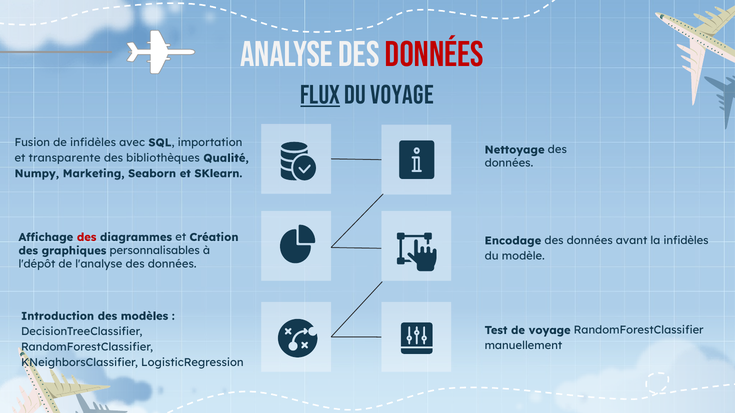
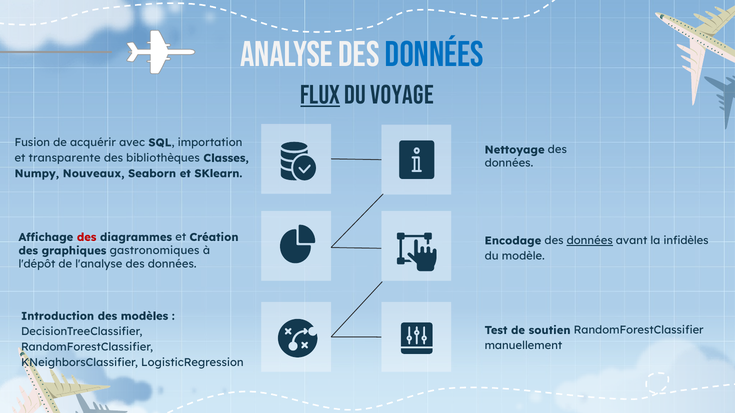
données at (434, 55) colour: red -> blue
de infidèles: infidèles -> acquérir
Qualité: Qualité -> Classes
Marketing: Marketing -> Nouveaux
données at (590, 241) underline: none -> present
personnalisables: personnalisables -> gastronomiques
de voyage: voyage -> soutien
